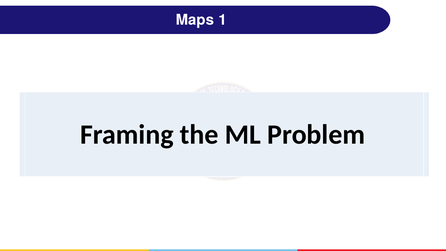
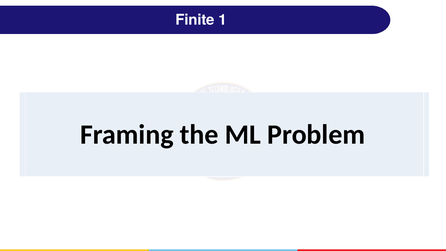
Maps: Maps -> Finite
